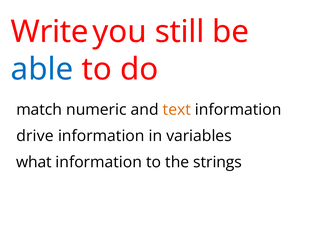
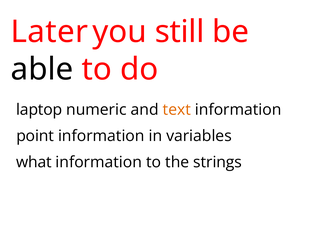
Write: Write -> Later
able colour: blue -> black
match: match -> laptop
drive: drive -> point
